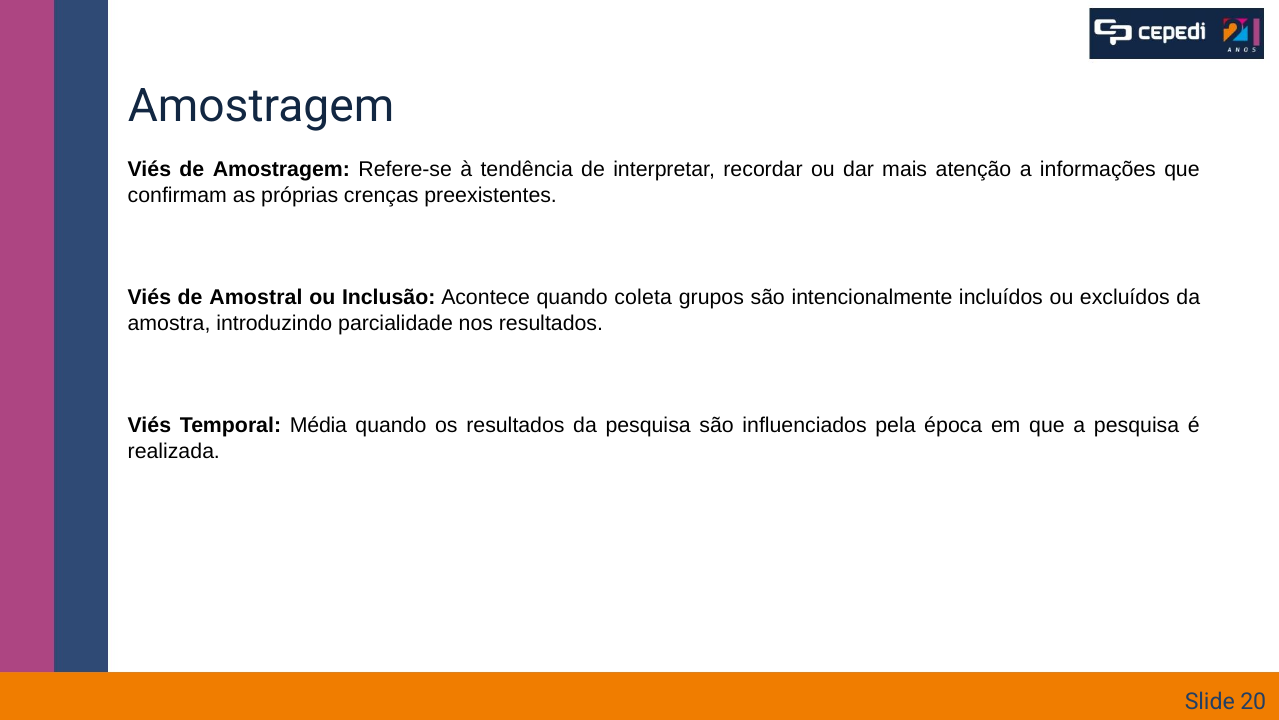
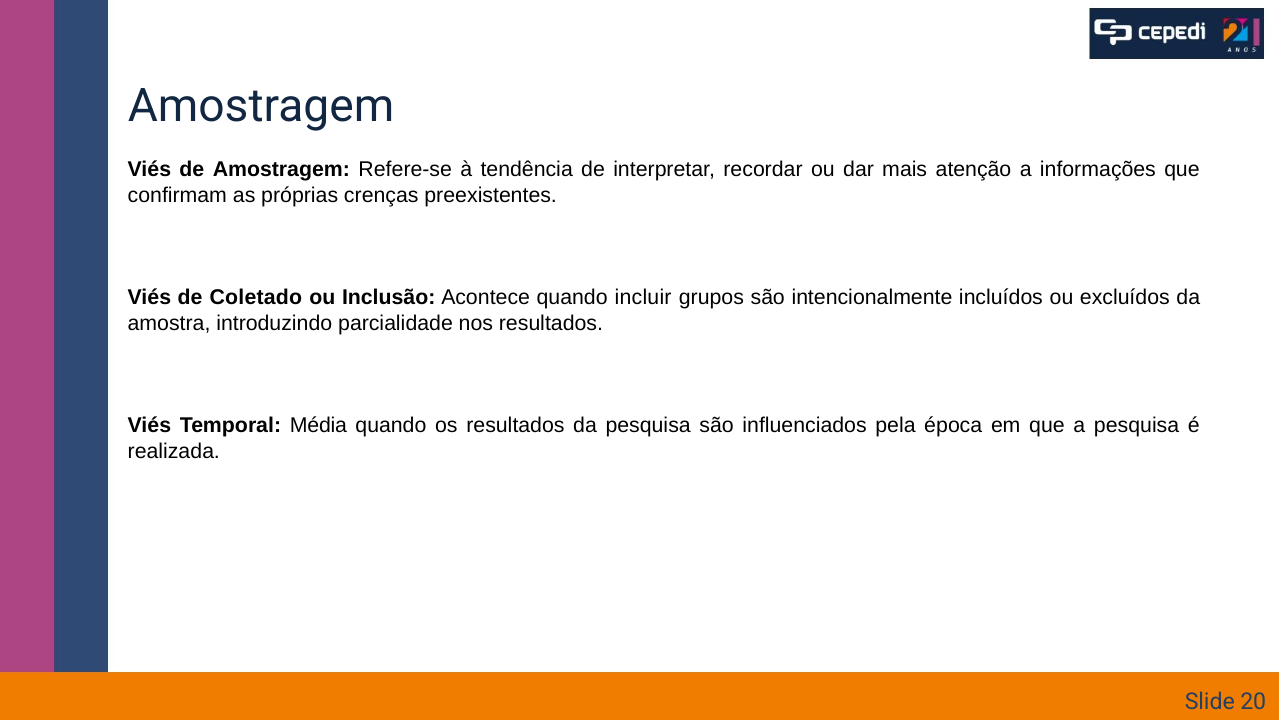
Amostral: Amostral -> Coletado
coleta: coleta -> incluir
